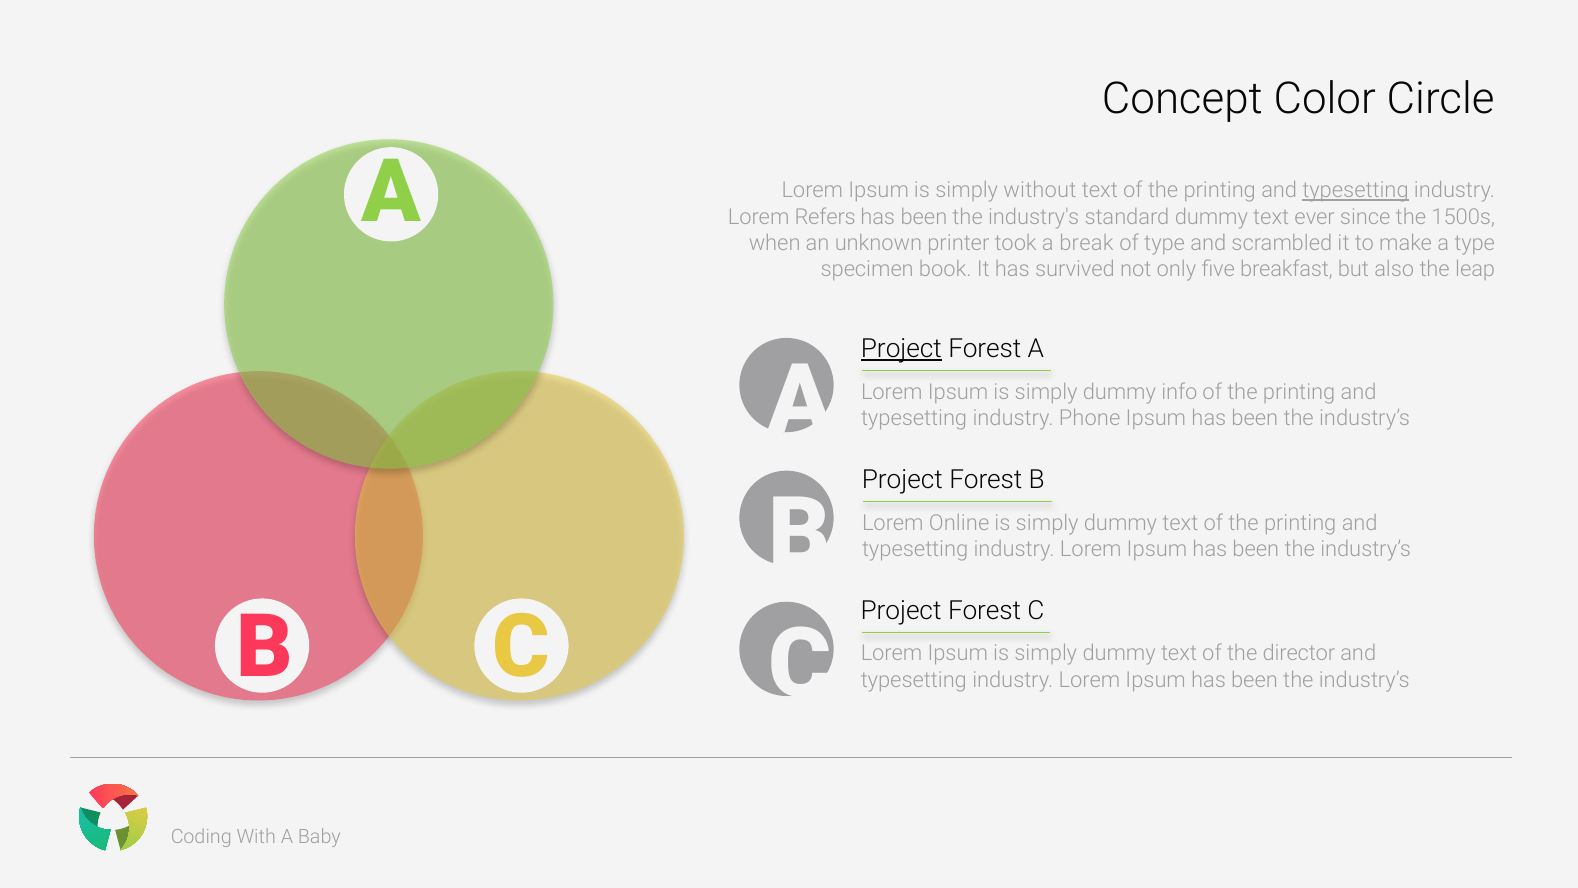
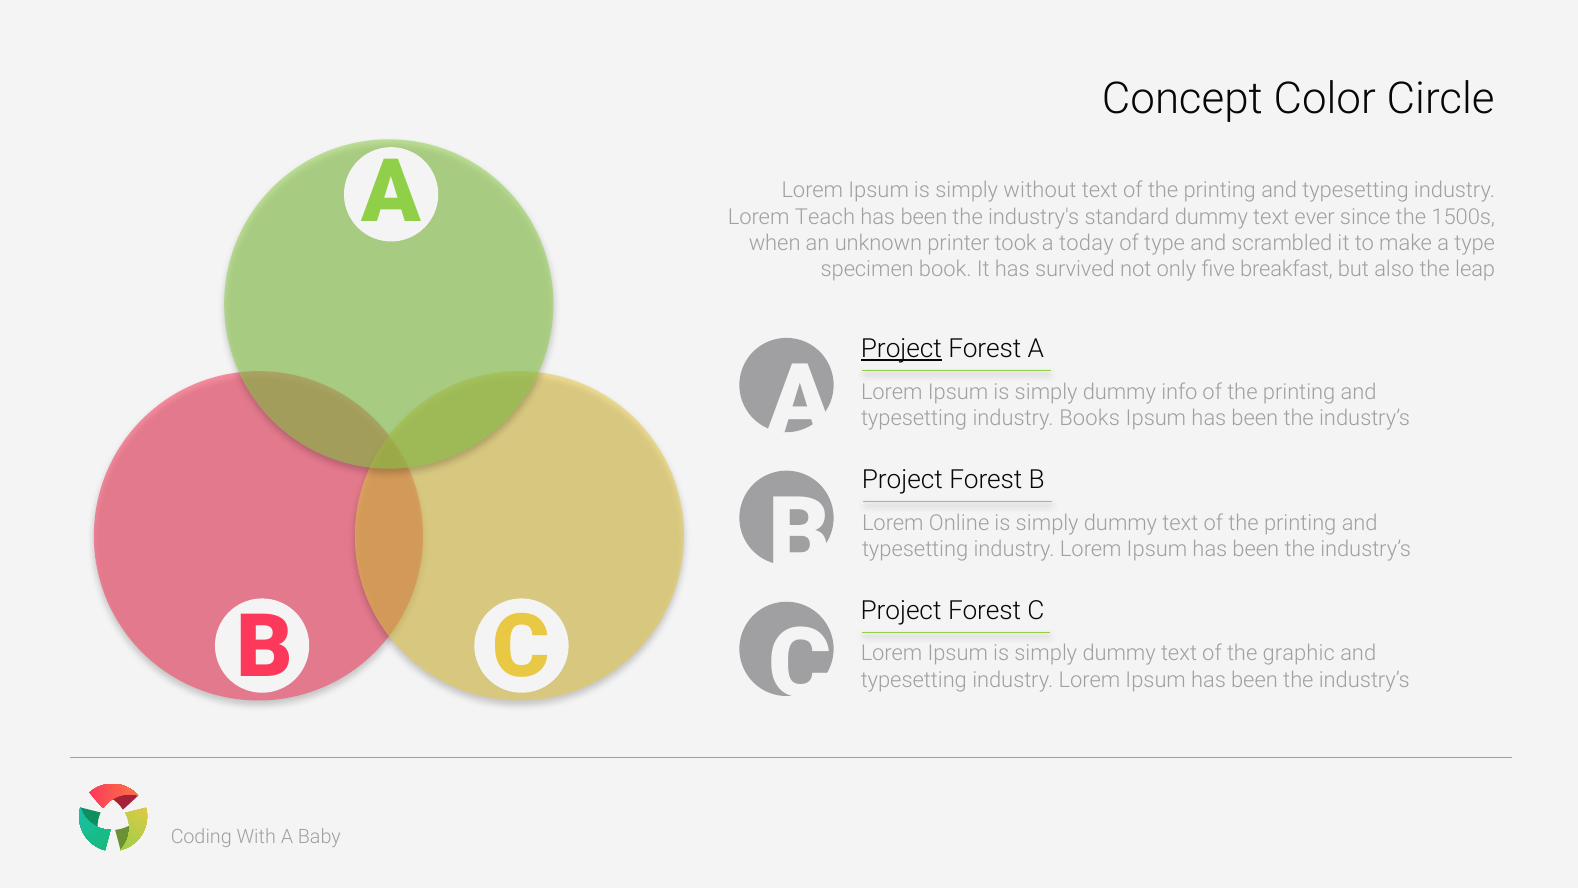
typesetting at (1356, 190) underline: present -> none
Refers: Refers -> Teach
break: break -> today
Phone: Phone -> Books
director: director -> graphic
